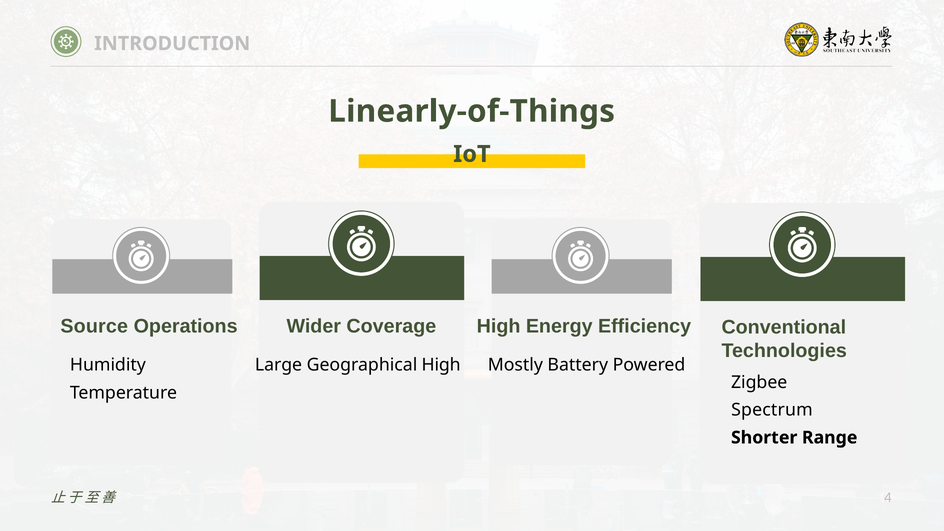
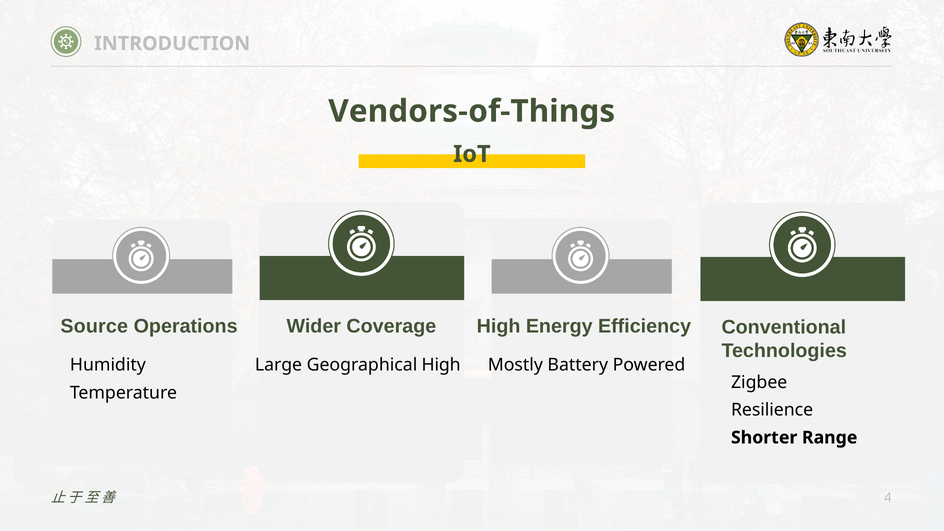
Linearly-of-Things: Linearly-of-Things -> Vendors-of-Things
Spectrum: Spectrum -> Resilience
